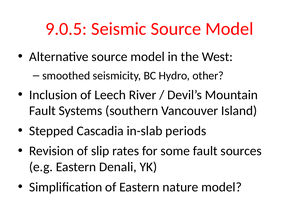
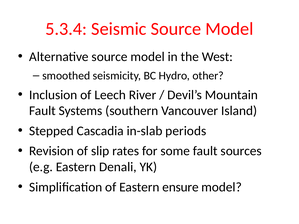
9.0.5: 9.0.5 -> 5.3.4
nature: nature -> ensure
